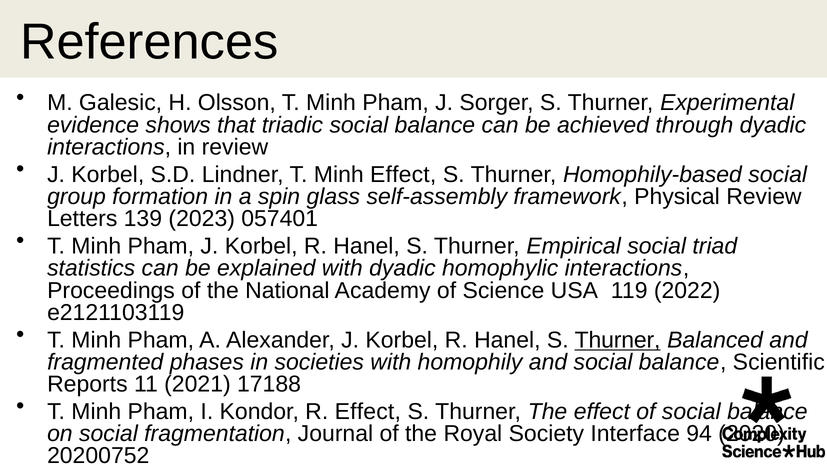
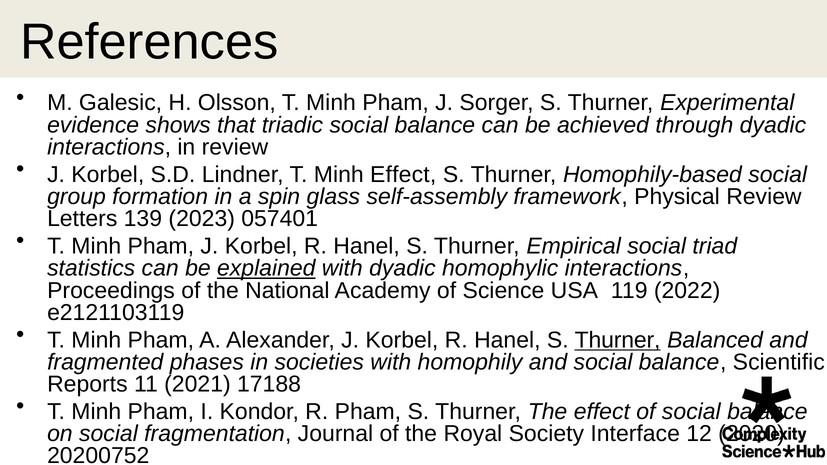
explained underline: none -> present
R Effect: Effect -> Pham
94: 94 -> 12
